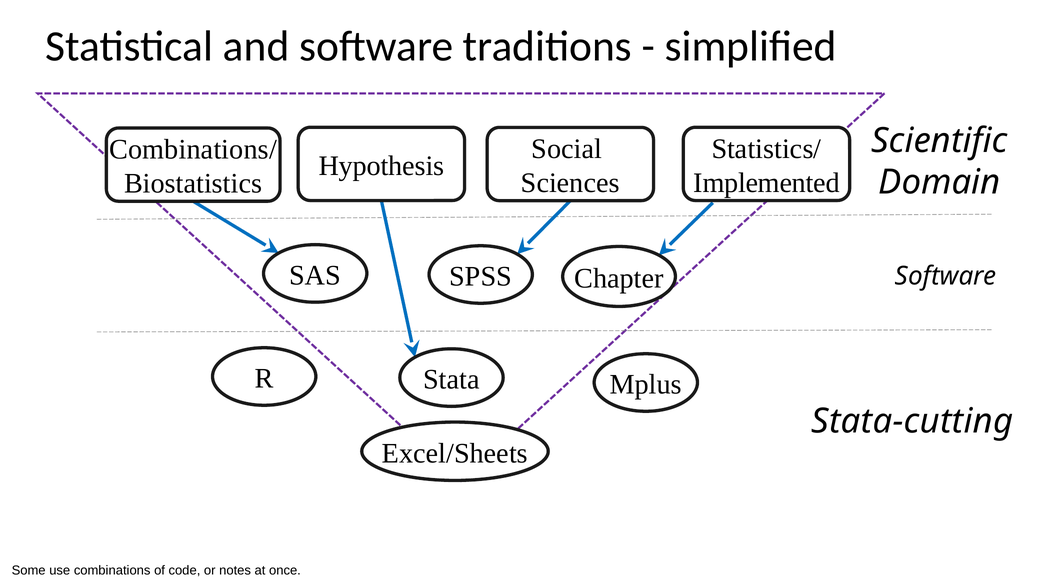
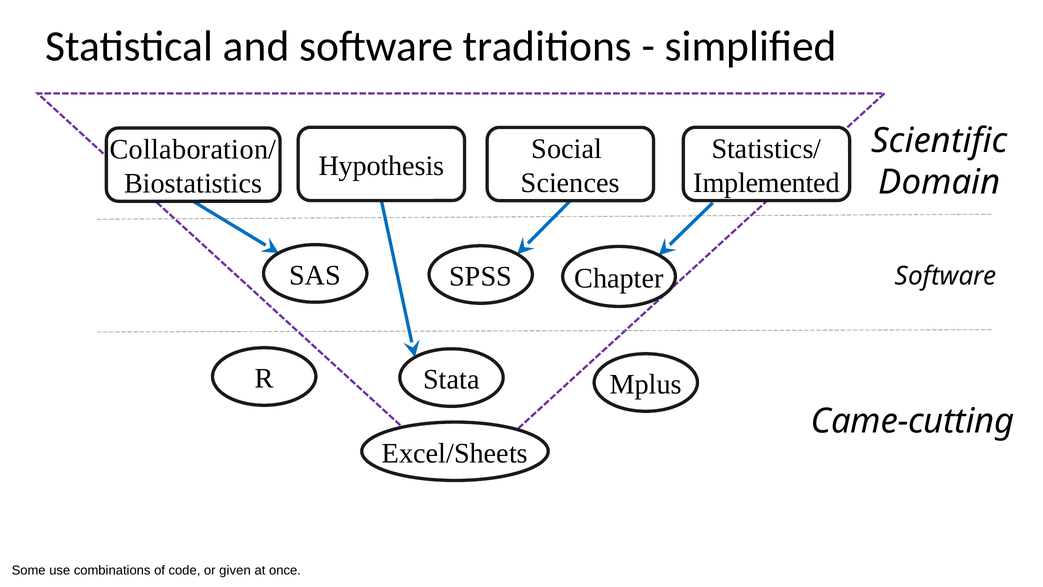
Combinations/: Combinations/ -> Collaboration/
Stata-cutting: Stata-cutting -> Came-cutting
notes: notes -> given
